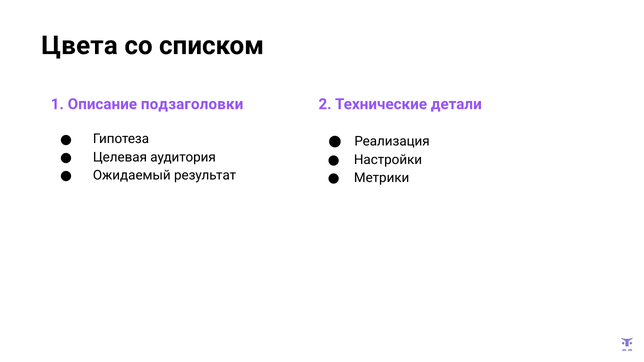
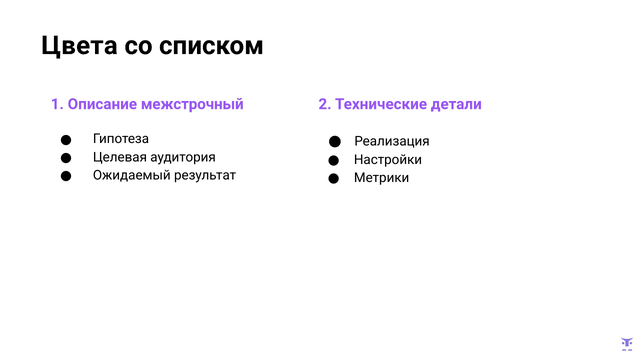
подзаголовки: подзаголовки -> межстрочный
